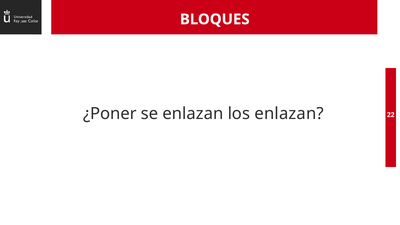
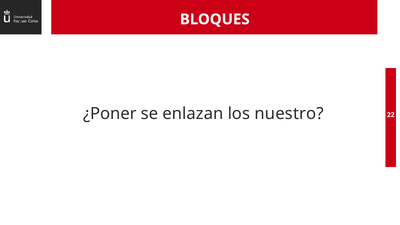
los enlazan: enlazan -> nuestro
